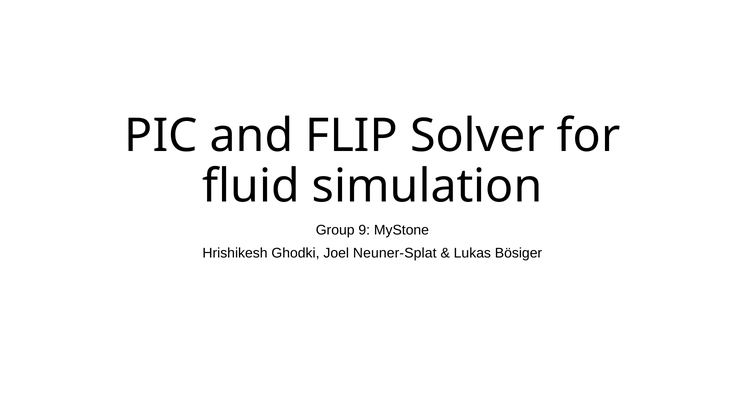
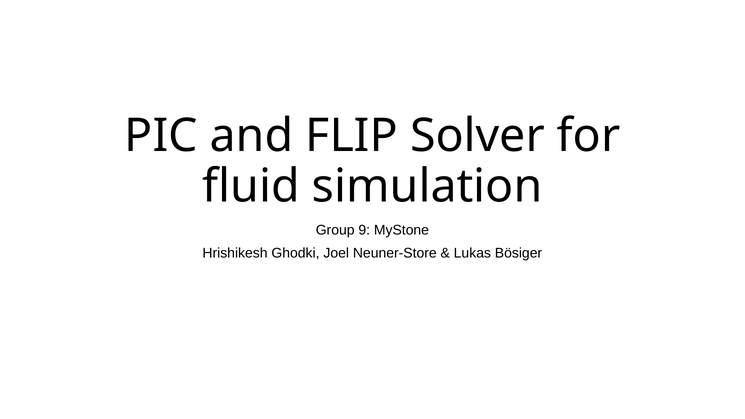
Neuner-Splat: Neuner-Splat -> Neuner-Store
